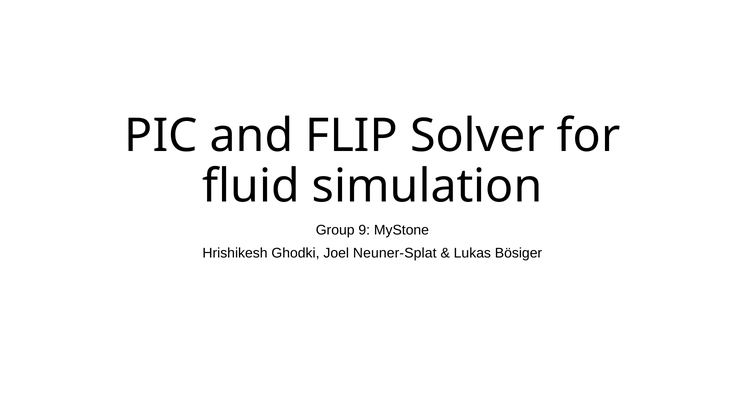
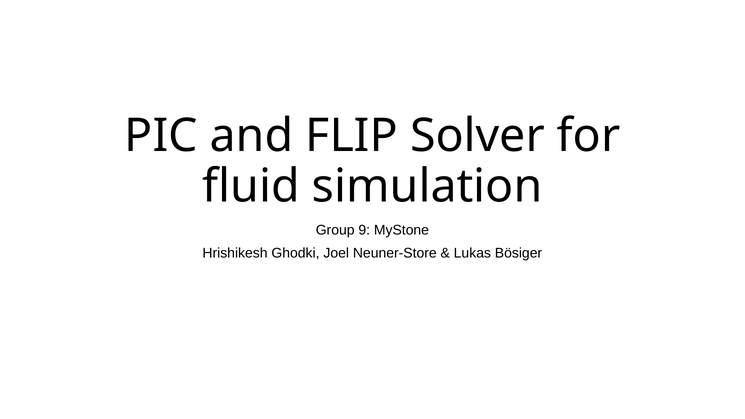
Neuner-Splat: Neuner-Splat -> Neuner-Store
